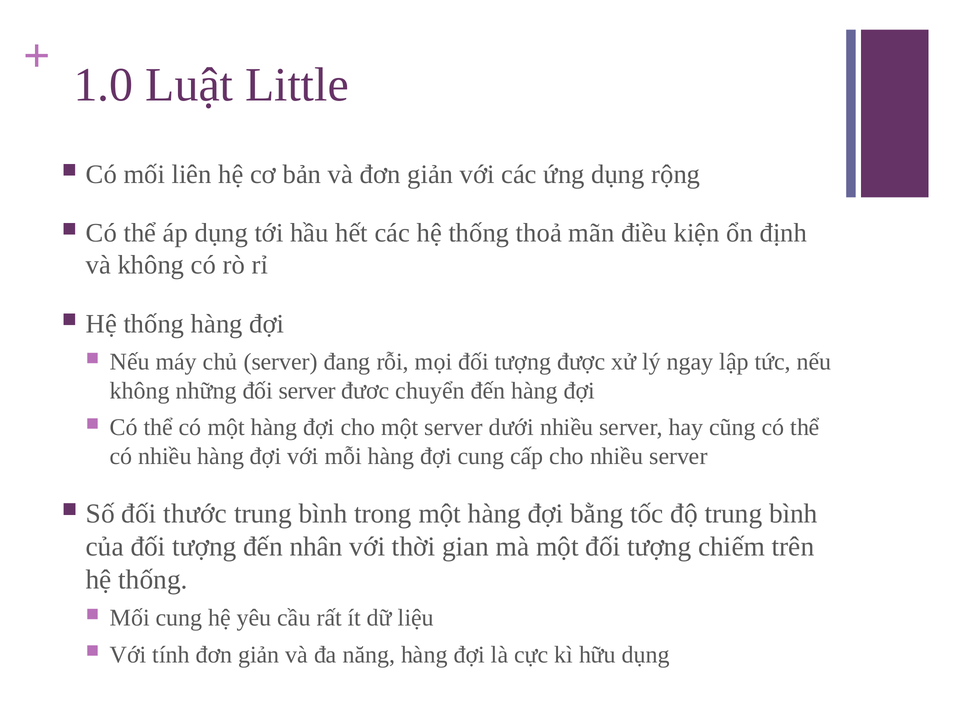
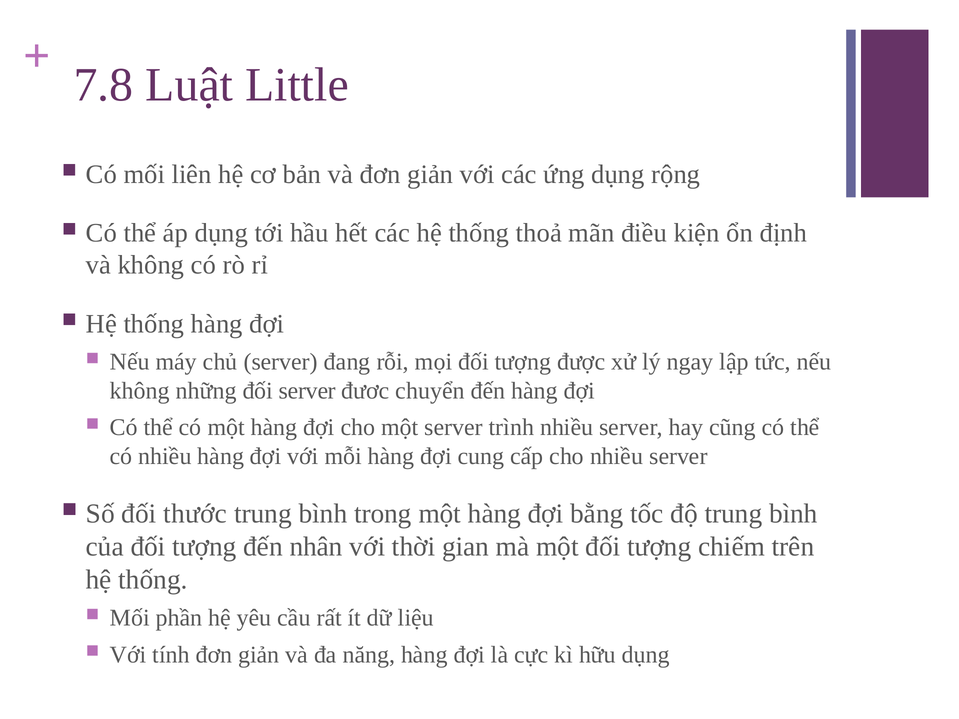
1.0: 1.0 -> 7.8
dưới: dưới -> trình
Mối cung: cung -> phần
